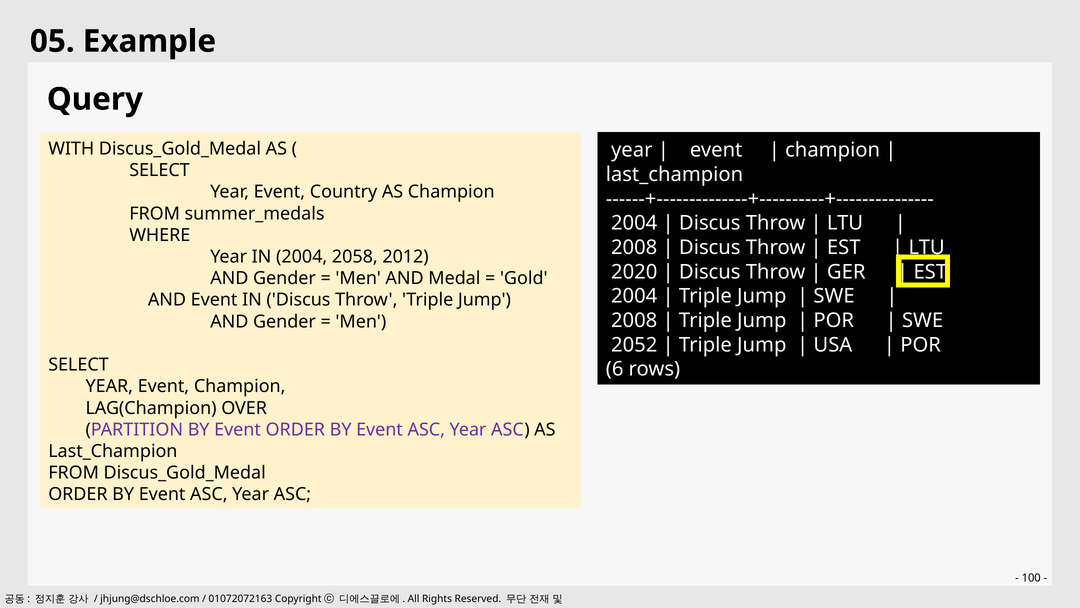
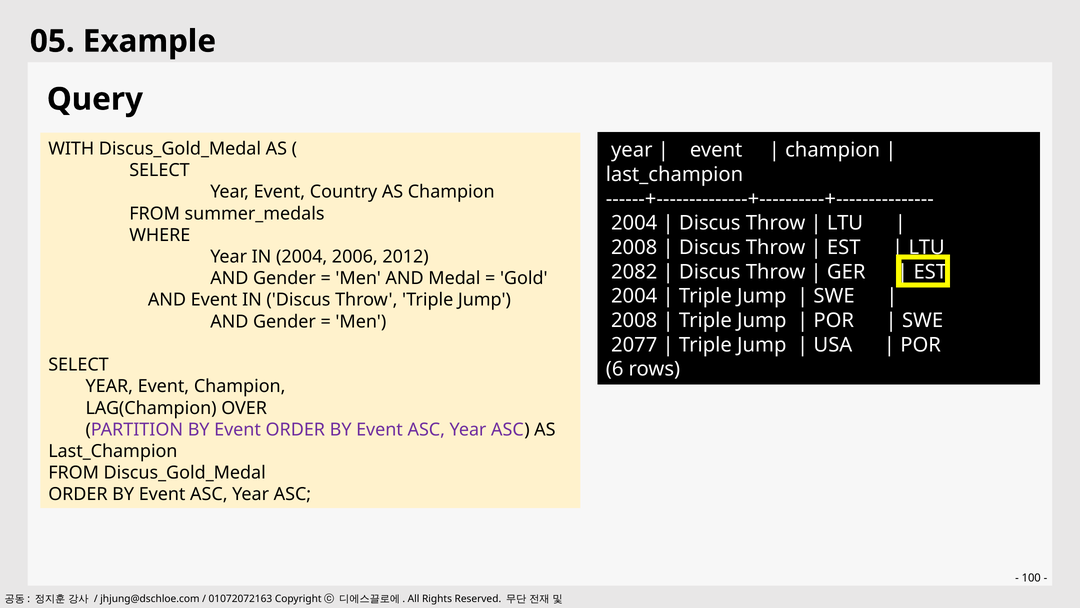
2058: 2058 -> 2006
2020: 2020 -> 2082
2052: 2052 -> 2077
